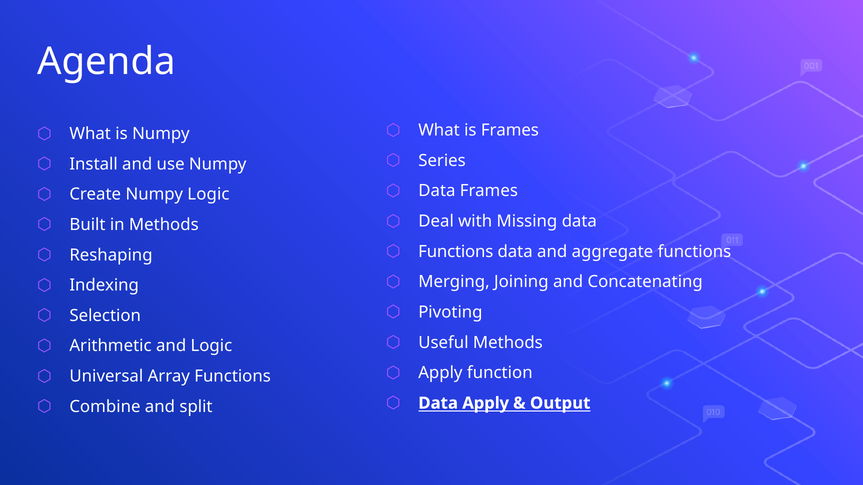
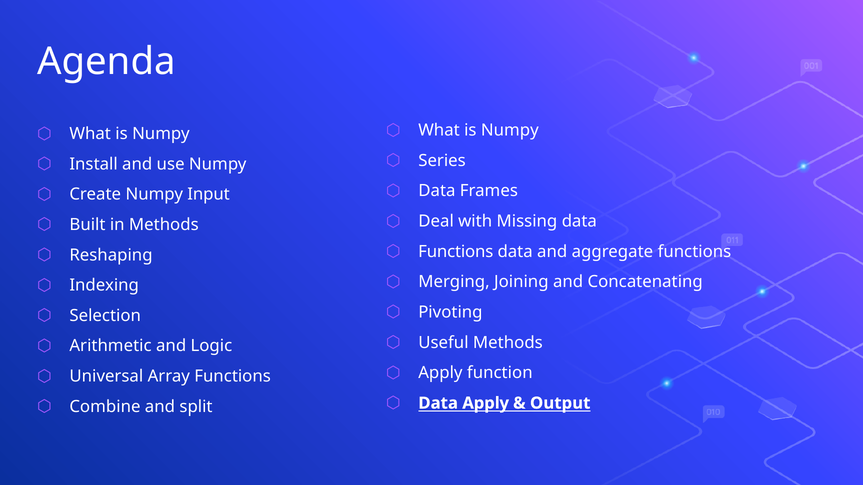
Frames at (510, 130): Frames -> Numpy
Numpy Logic: Logic -> Input
